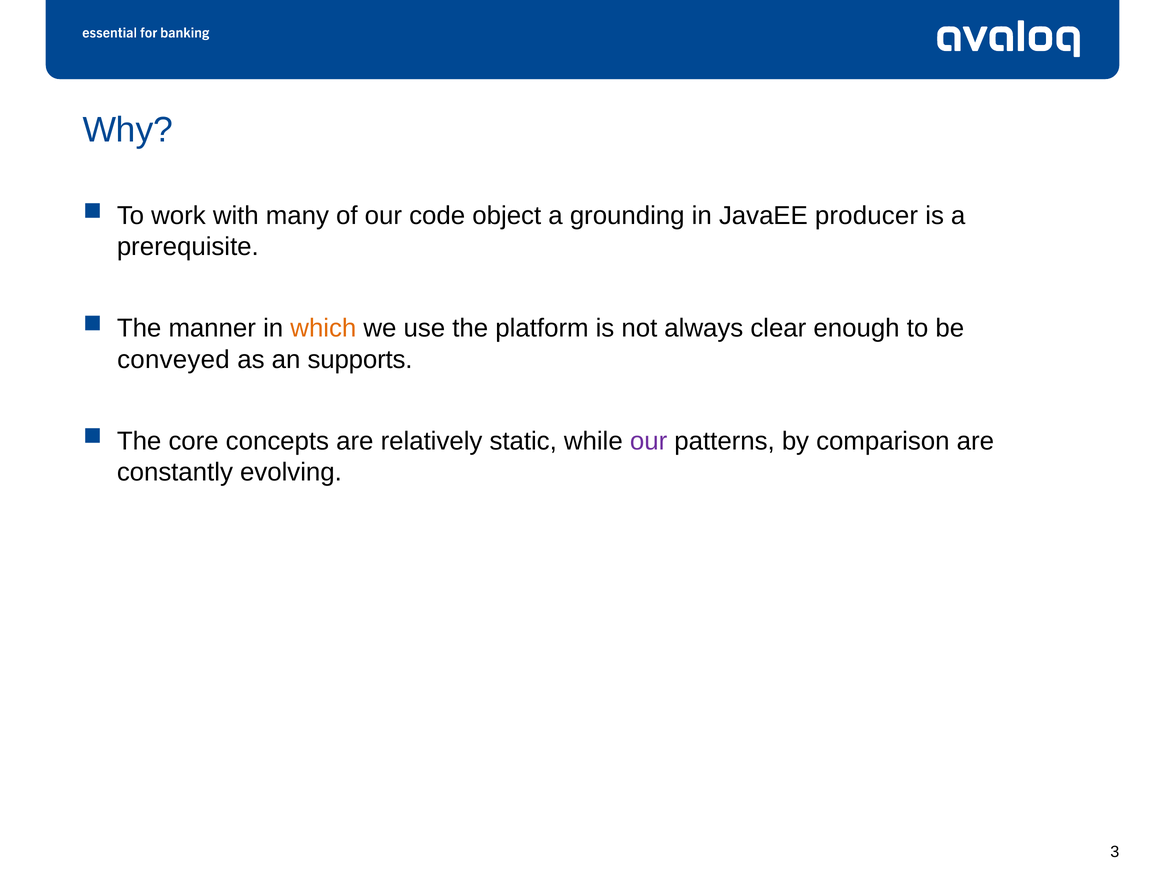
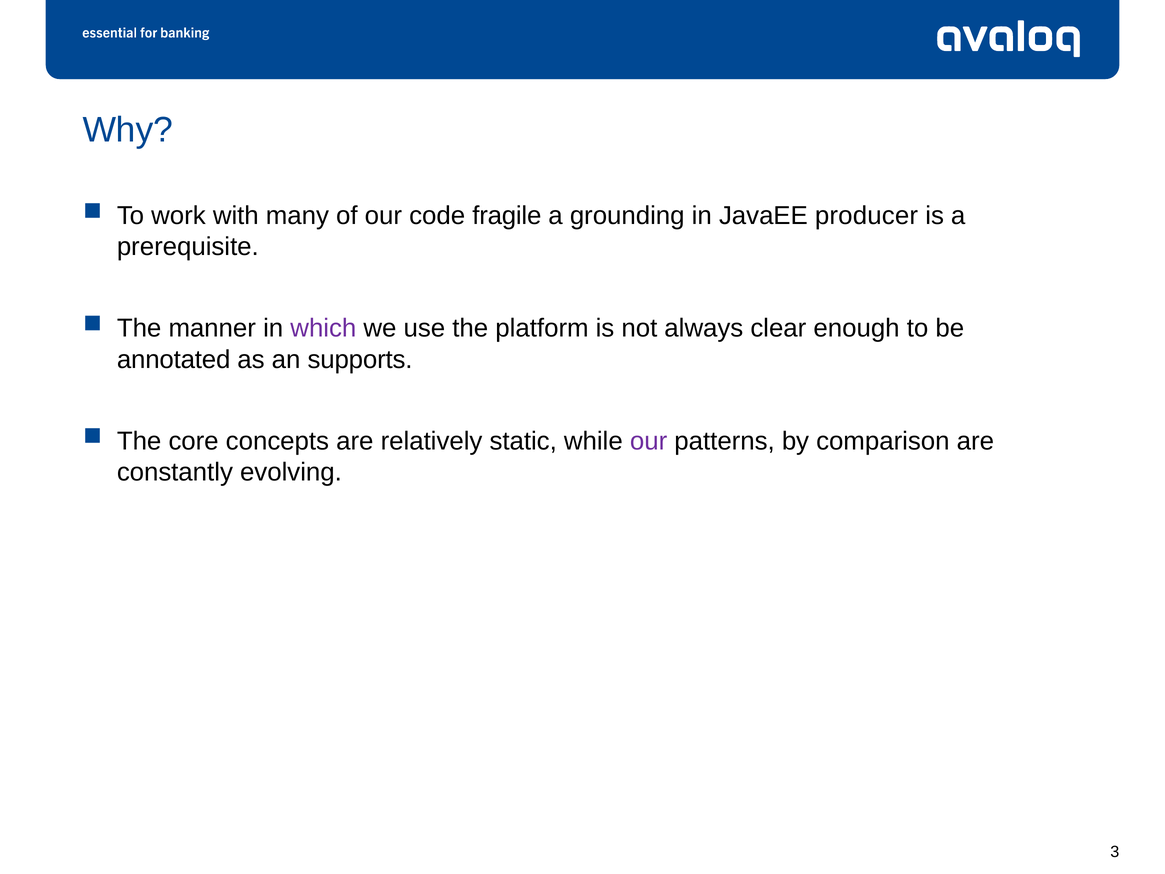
object: object -> fragile
which colour: orange -> purple
conveyed: conveyed -> annotated
